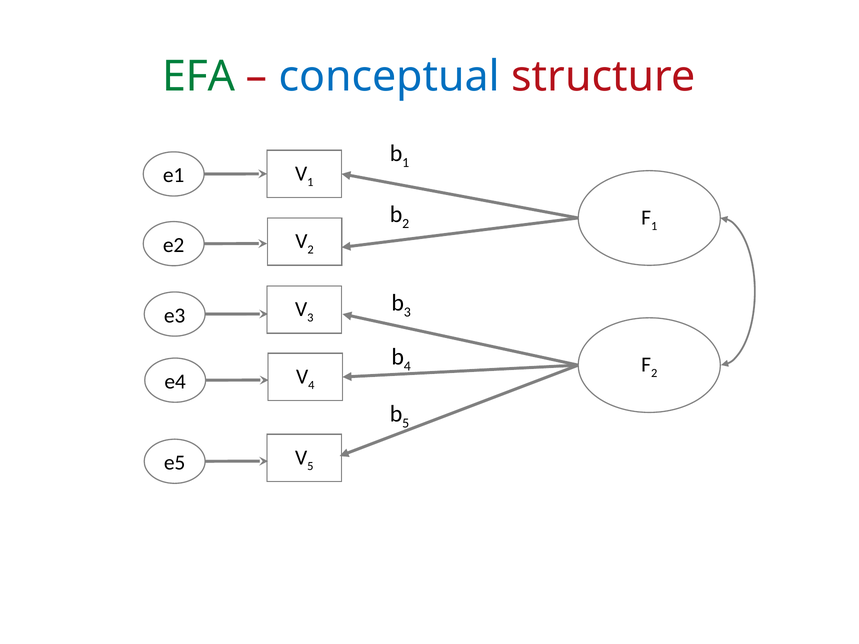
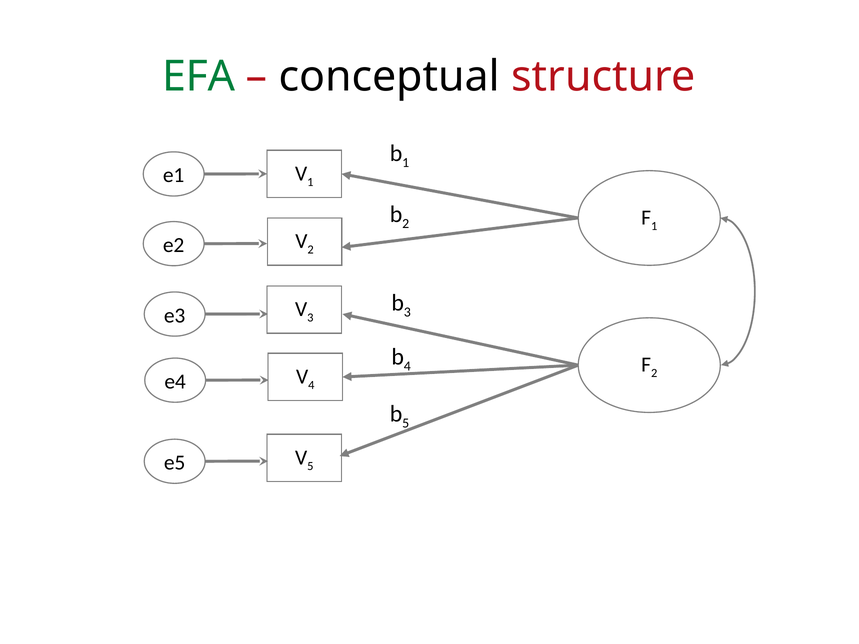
conceptual colour: blue -> black
